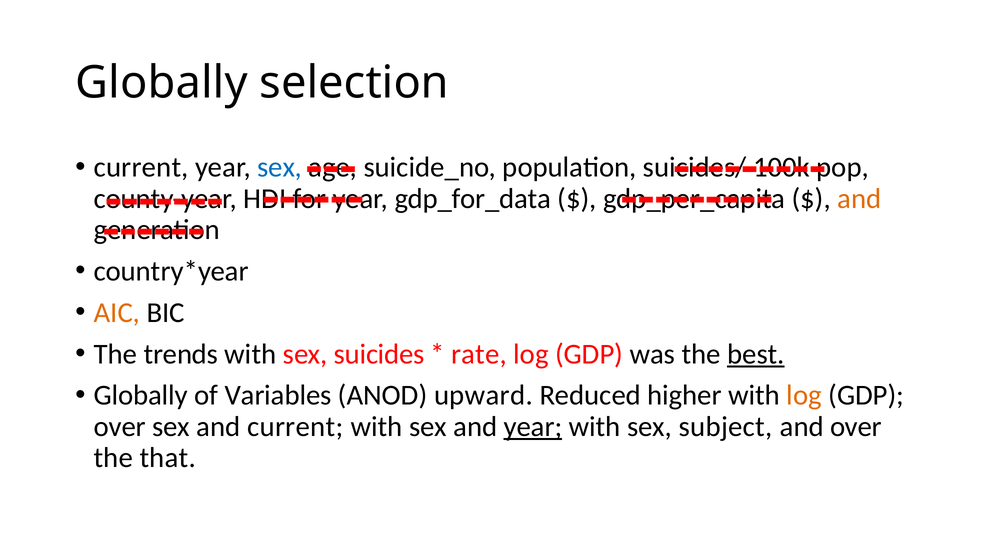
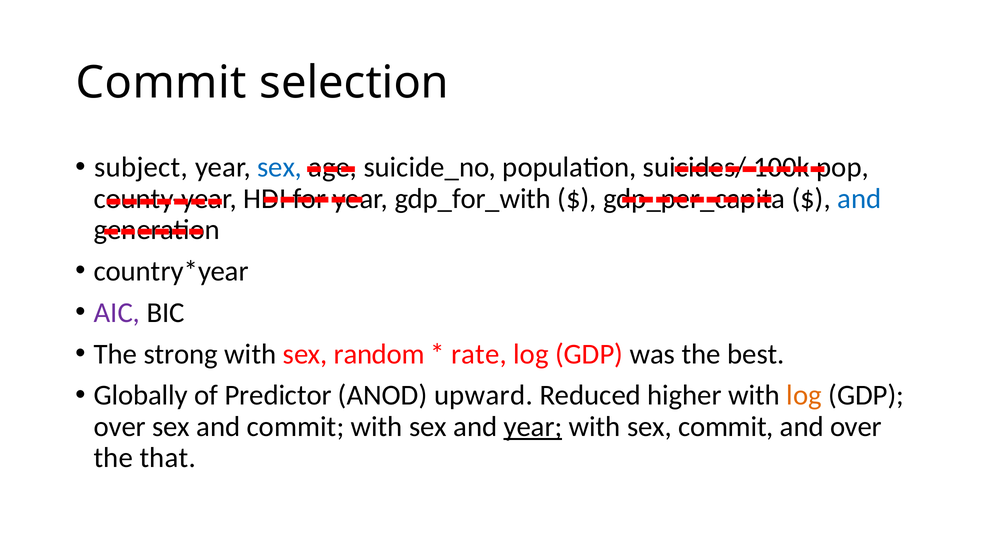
Globally at (161, 83): Globally -> Commit
current at (141, 167): current -> subject
gdp_for_data: gdp_for_data -> gdp_for_with
and at (859, 198) colour: orange -> blue
AIC colour: orange -> purple
trends: trends -> strong
suicides: suicides -> random
best underline: present -> none
Variables: Variables -> Predictor
and current: current -> commit
sex subject: subject -> commit
